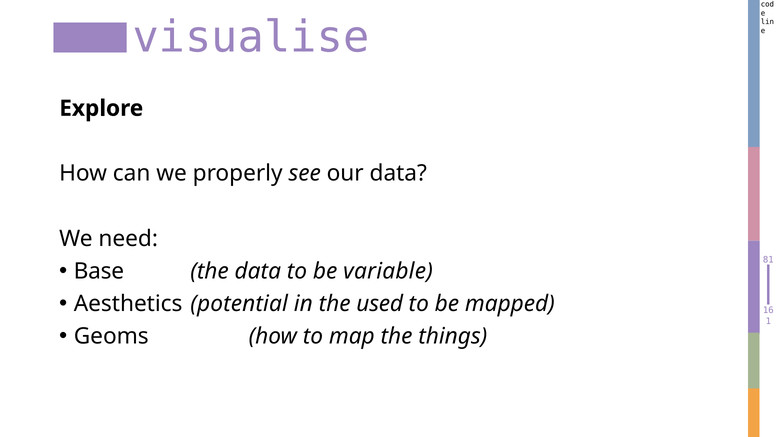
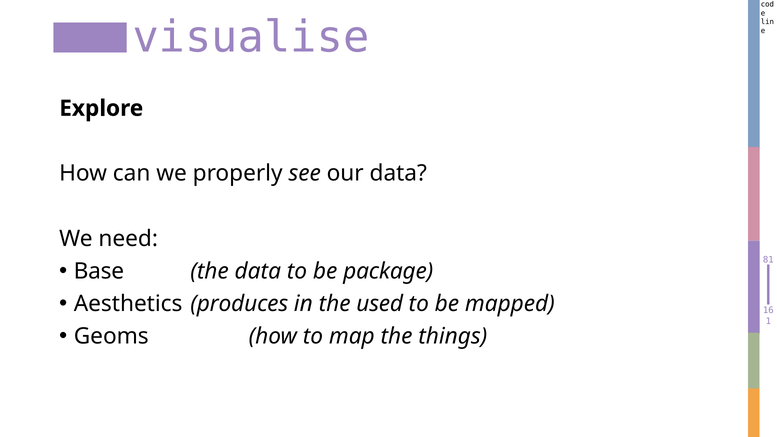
variable: variable -> package
potential: potential -> produces
